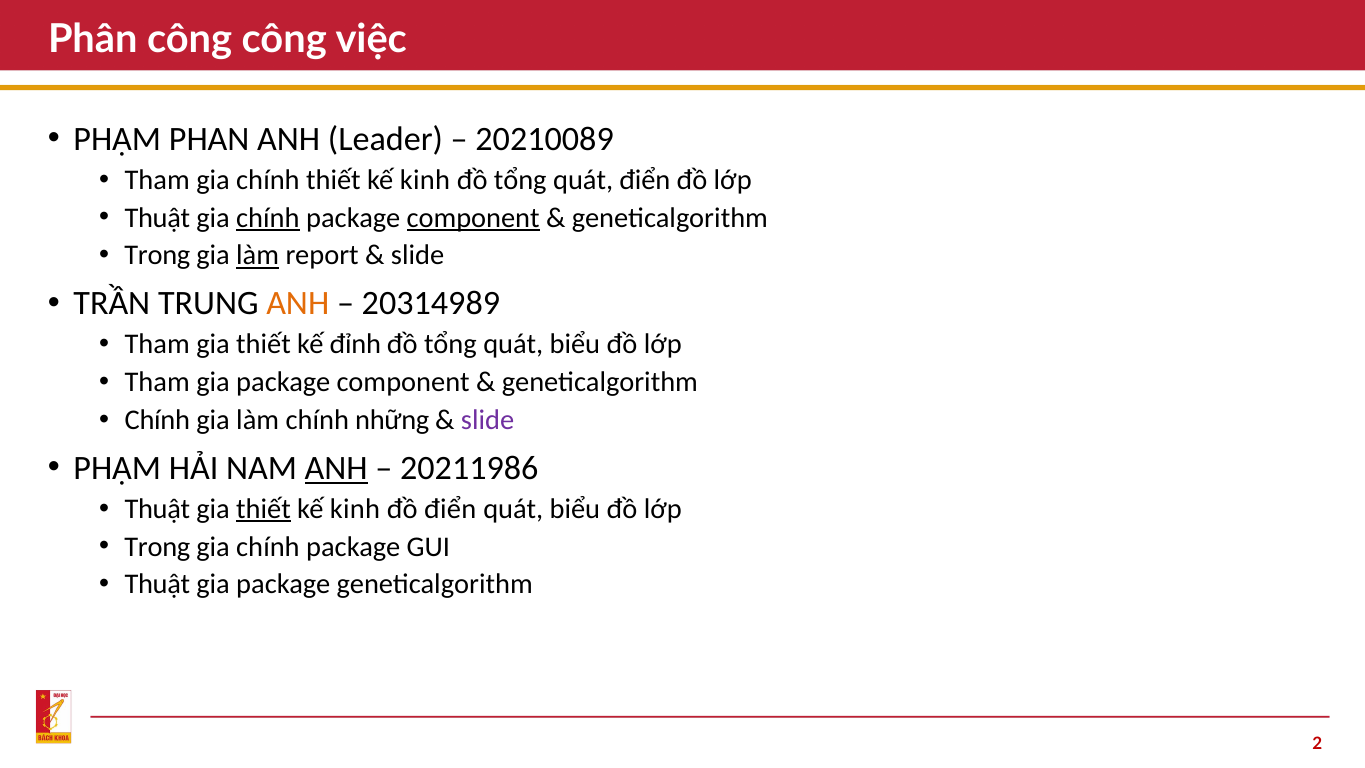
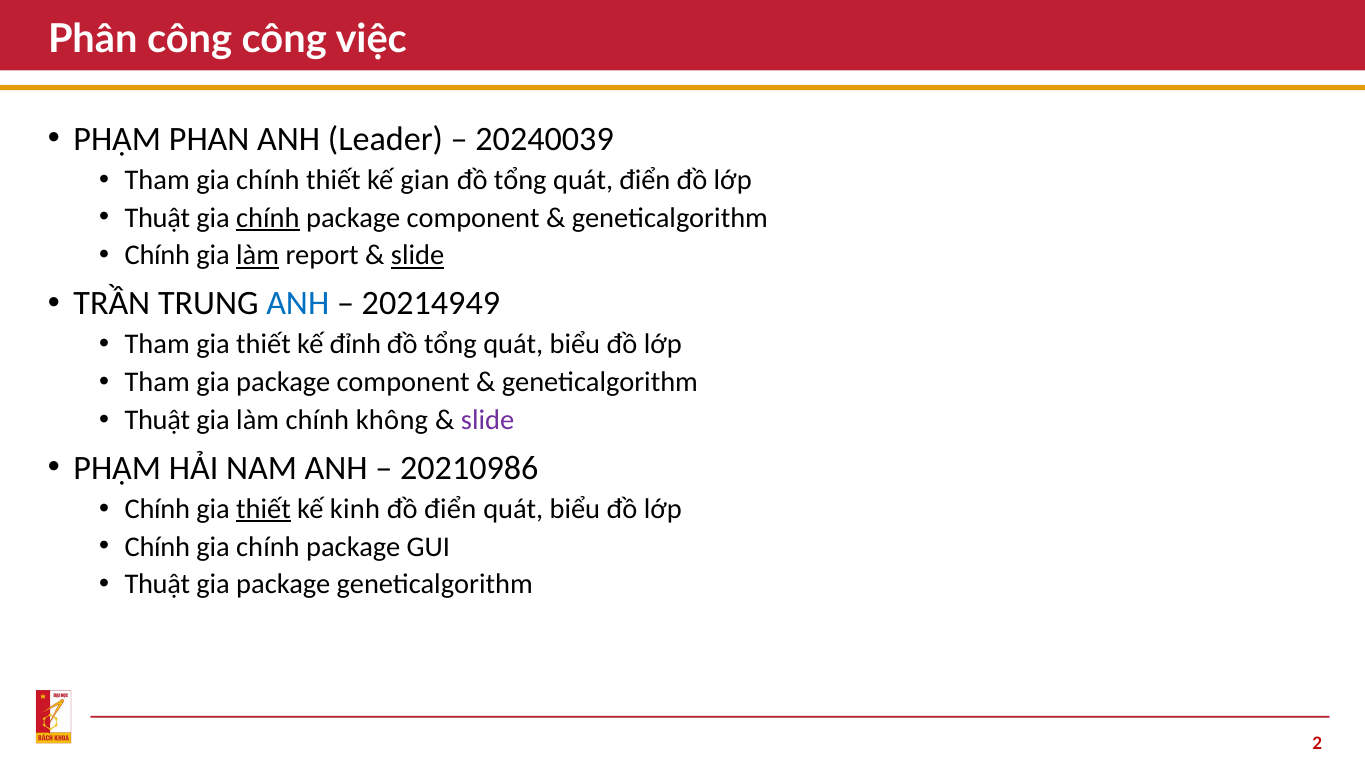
20210089: 20210089 -> 20240039
chính thiết kế kinh: kinh -> gian
component at (473, 218) underline: present -> none
Trong at (157, 255): Trong -> Chính
slide at (418, 255) underline: none -> present
ANH at (298, 303) colour: orange -> blue
20314989: 20314989 -> 20214949
Chính at (157, 420): Chính -> Thuật
những: những -> không
ANH at (336, 468) underline: present -> none
20211986: 20211986 -> 20210986
Thuật at (157, 509): Thuật -> Chính
Trong at (157, 547): Trong -> Chính
